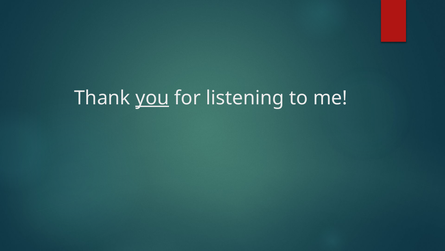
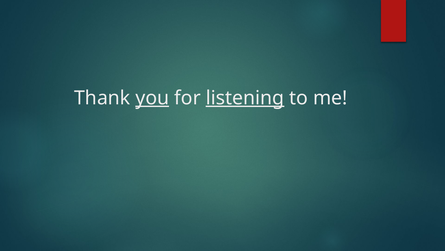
listening underline: none -> present
